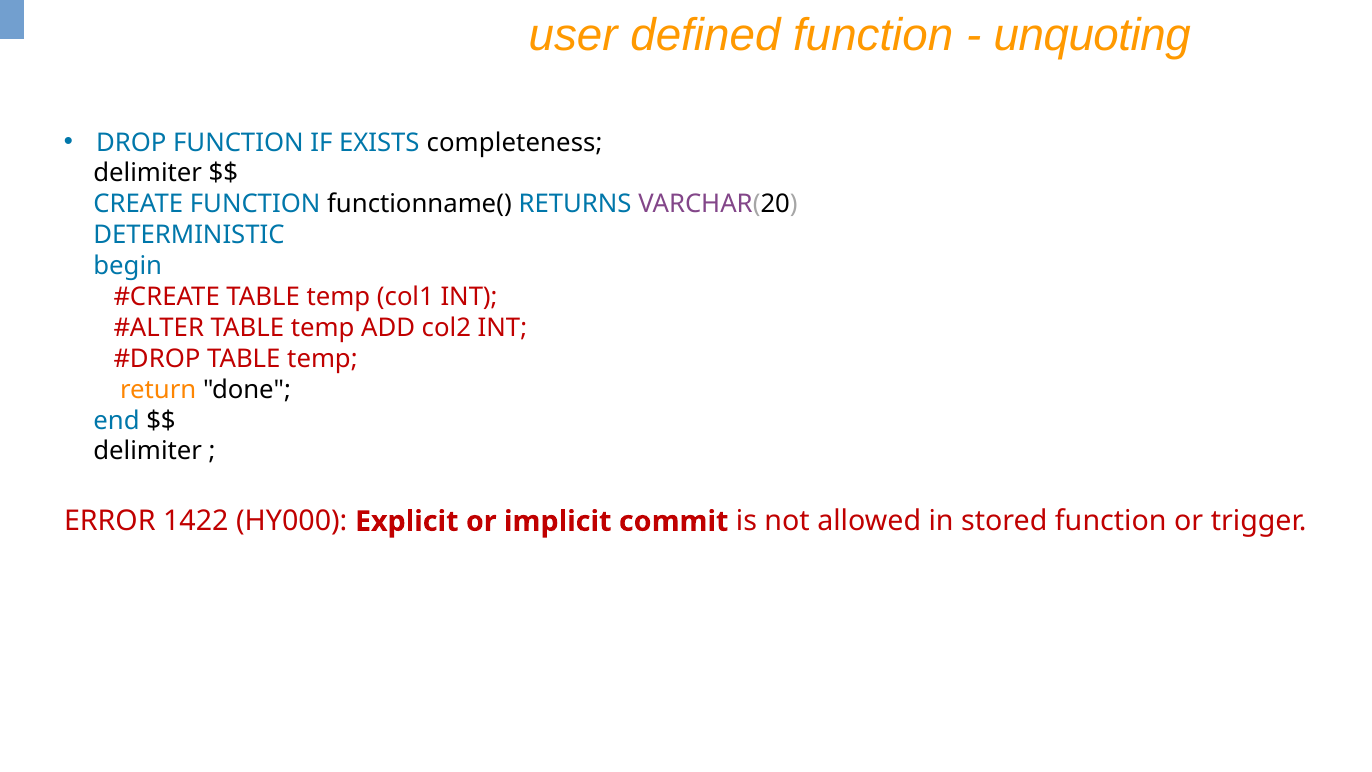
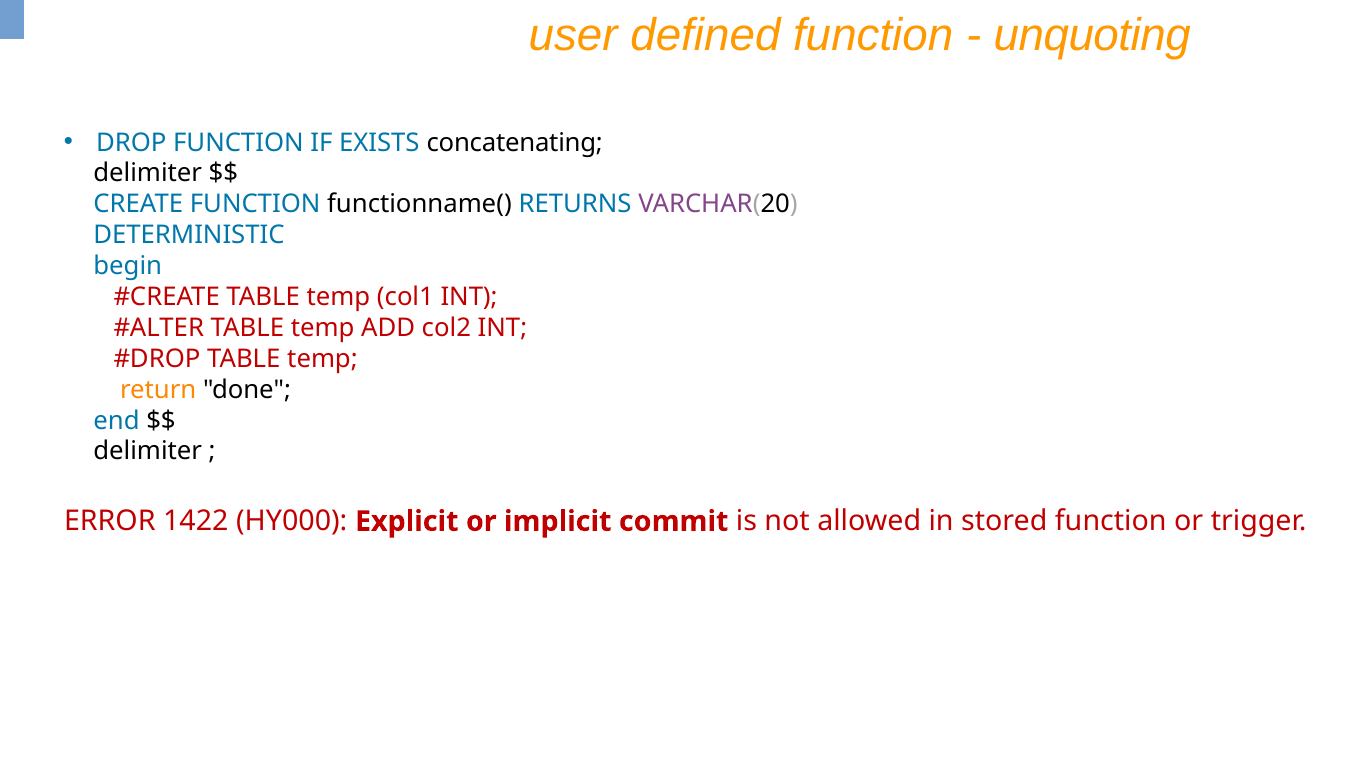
completeness: completeness -> concatenating
